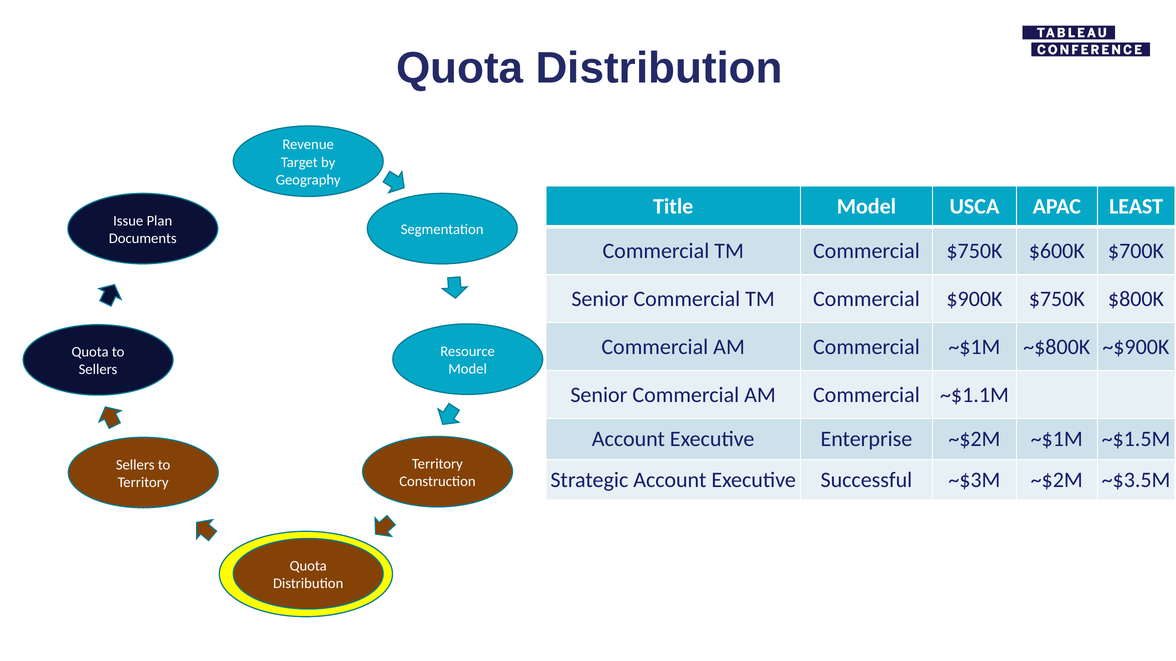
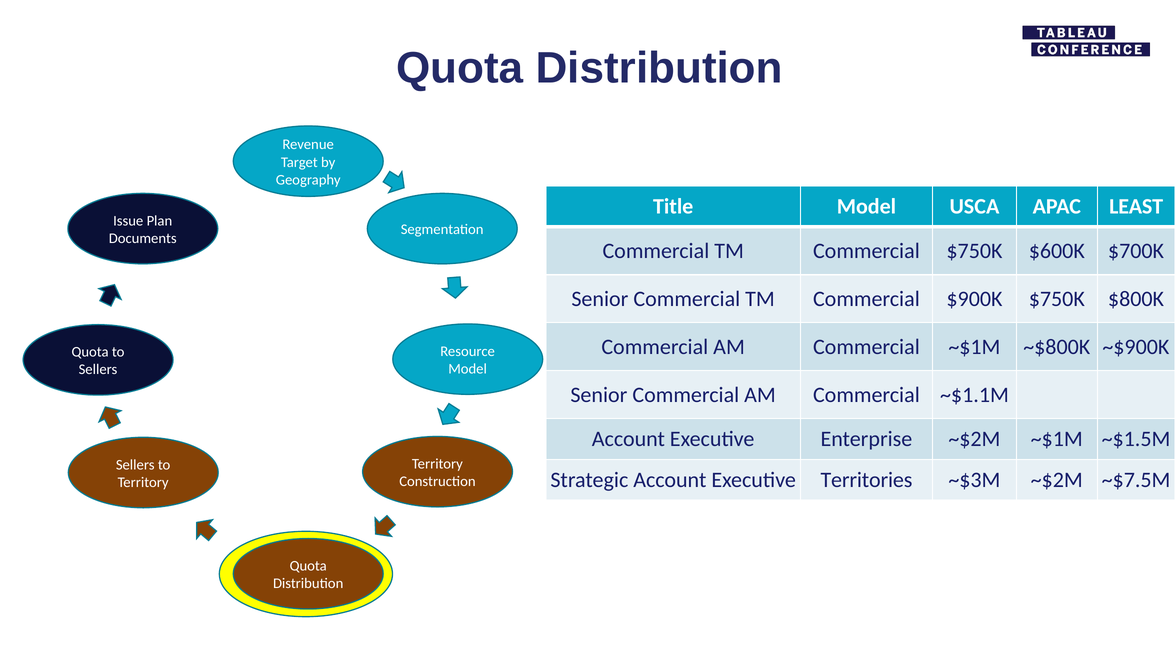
Successful: Successful -> Territories
~$3.5M: ~$3.5M -> ~$7.5M
